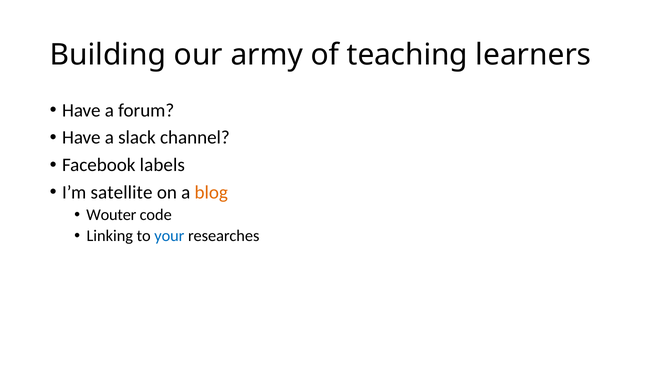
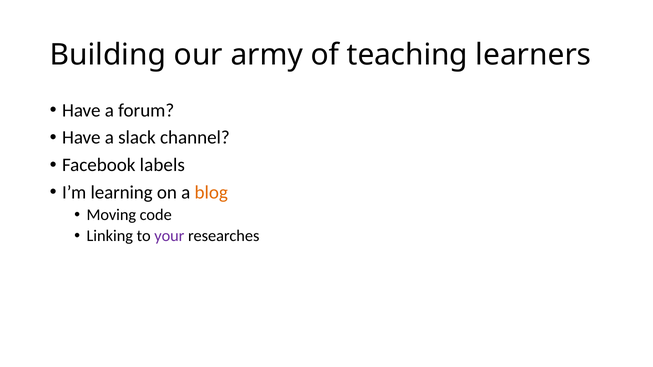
satellite: satellite -> learning
Wouter: Wouter -> Moving
your colour: blue -> purple
